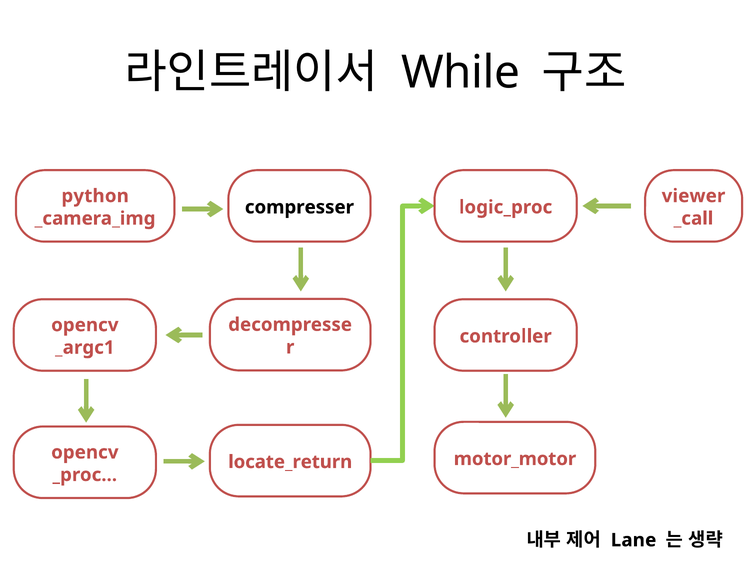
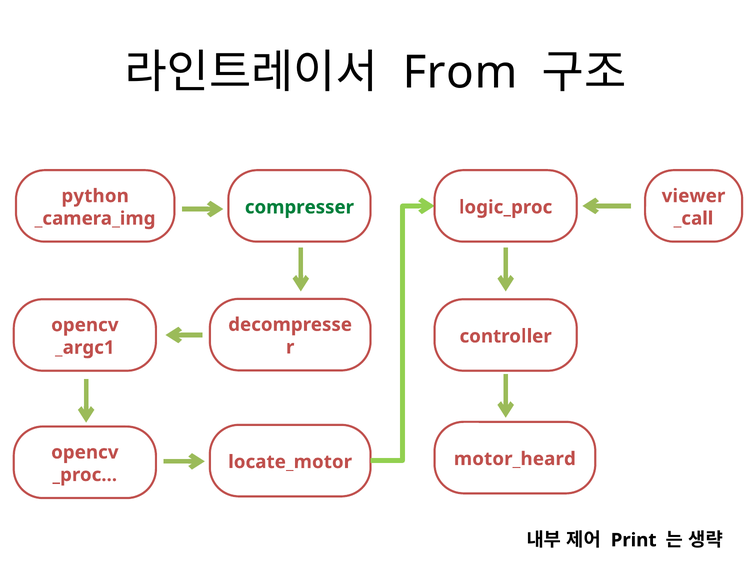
While: While -> From
compresser colour: black -> green
motor_motor: motor_motor -> motor_heard
locate_return: locate_return -> locate_motor
Lane: Lane -> Print
